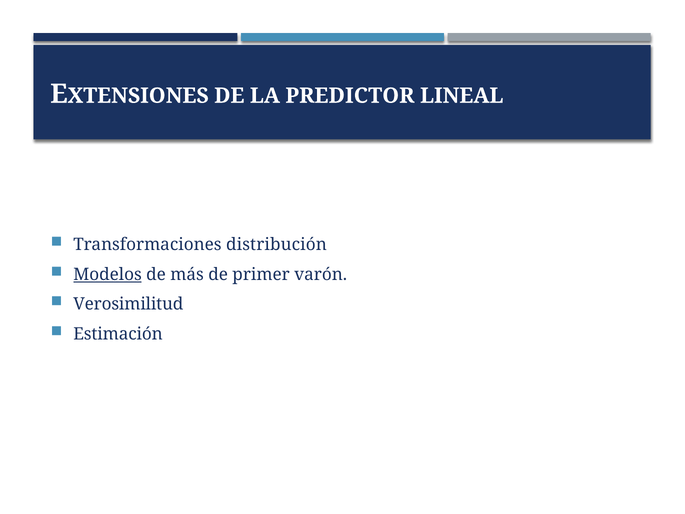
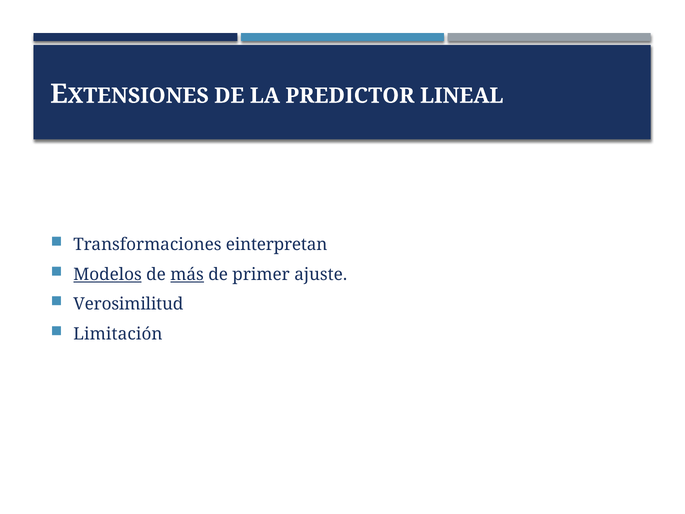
distribución: distribución -> einterpretan
más underline: none -> present
varón: varón -> ajuste
Estimación: Estimación -> Limitación
